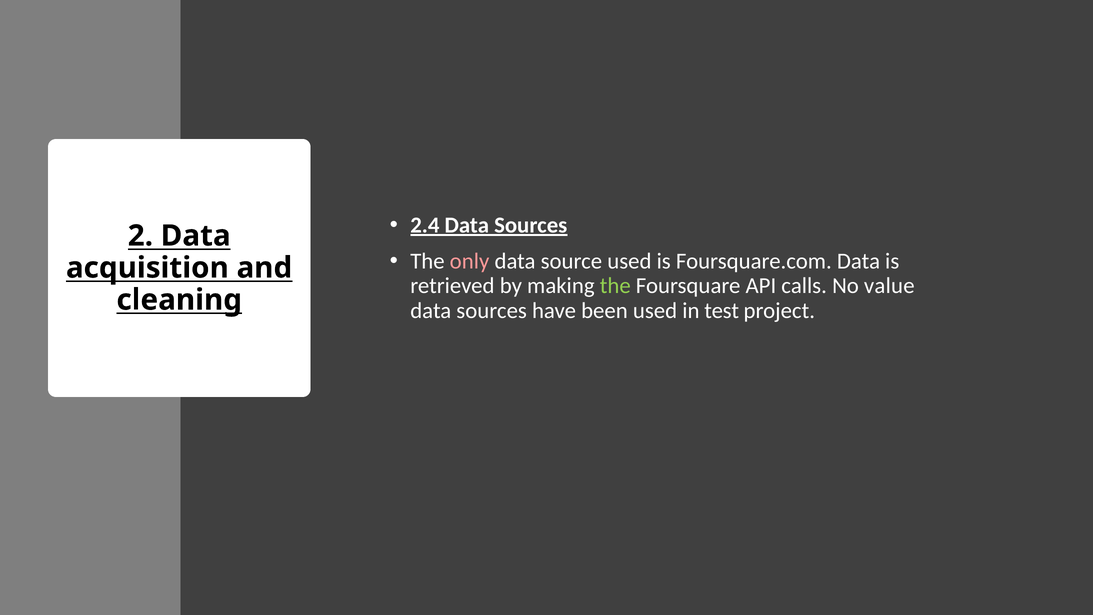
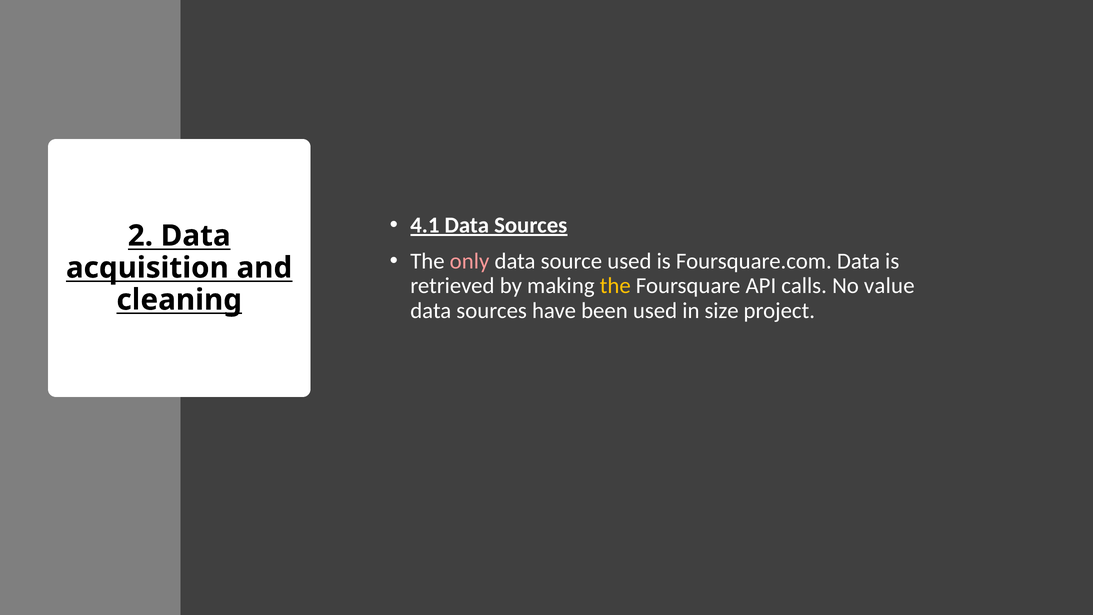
2.4: 2.4 -> 4.1
the at (615, 286) colour: light green -> yellow
test: test -> size
